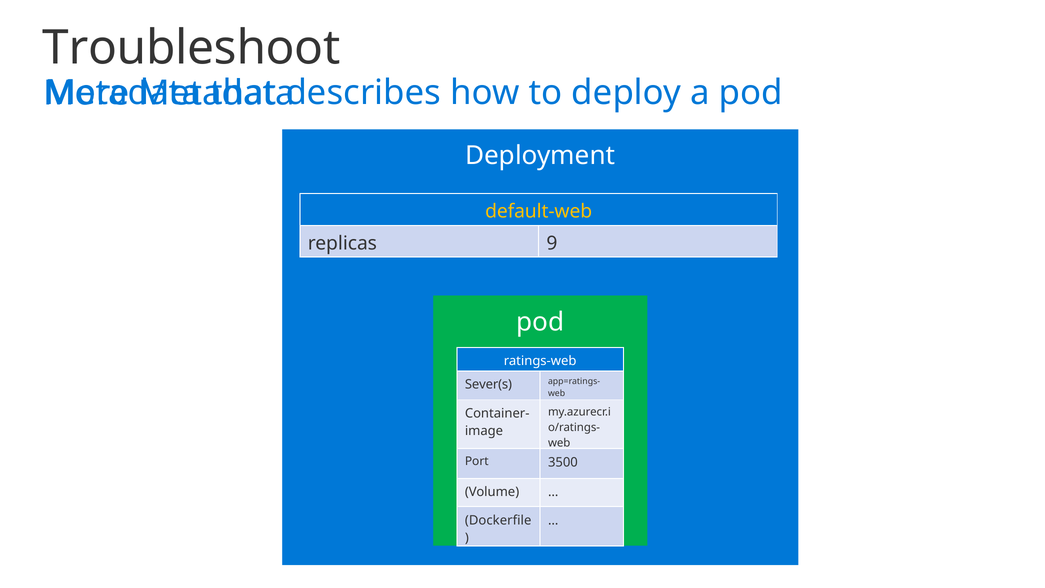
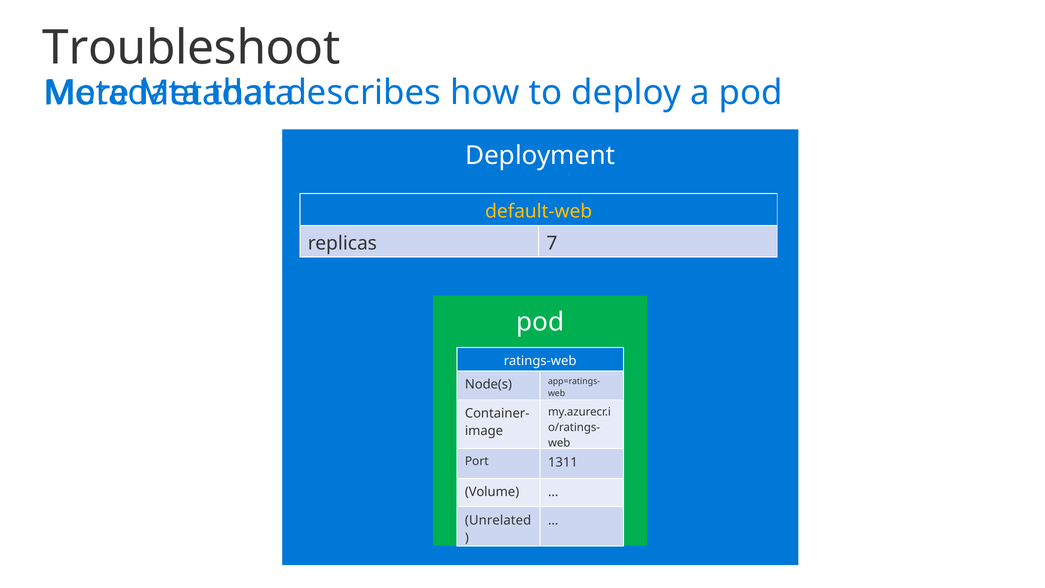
9: 9 -> 7
Sever(s: Sever(s -> Node(s
3500: 3500 -> 1311
Dockerfile: Dockerfile -> Unrelated
